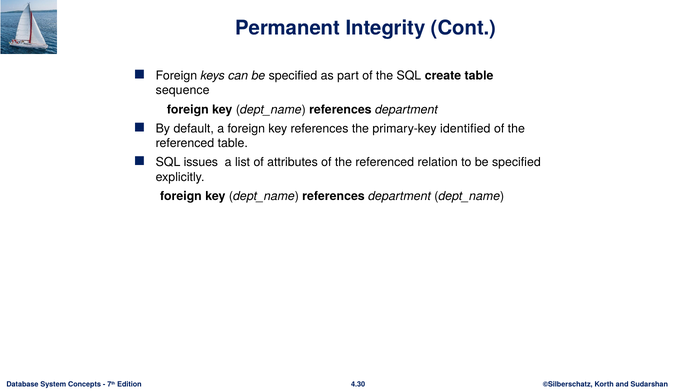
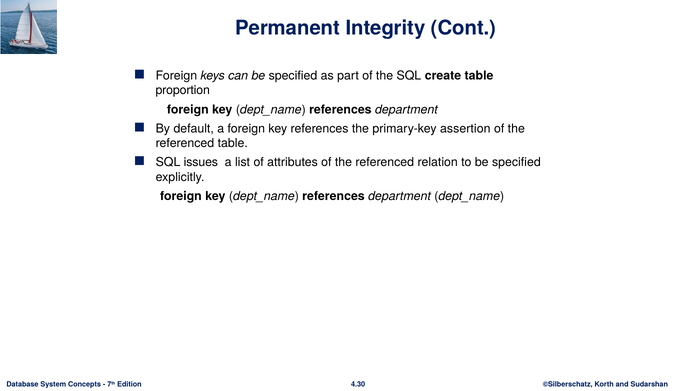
sequence: sequence -> proportion
identified: identified -> assertion
